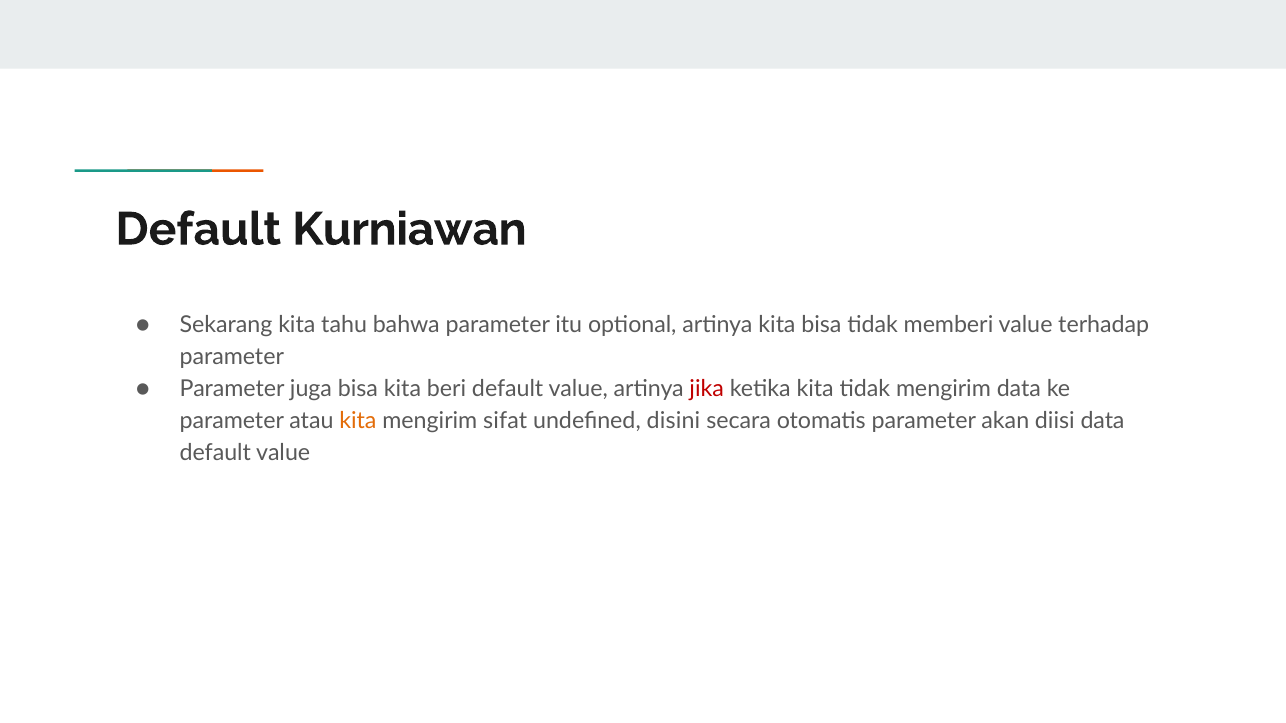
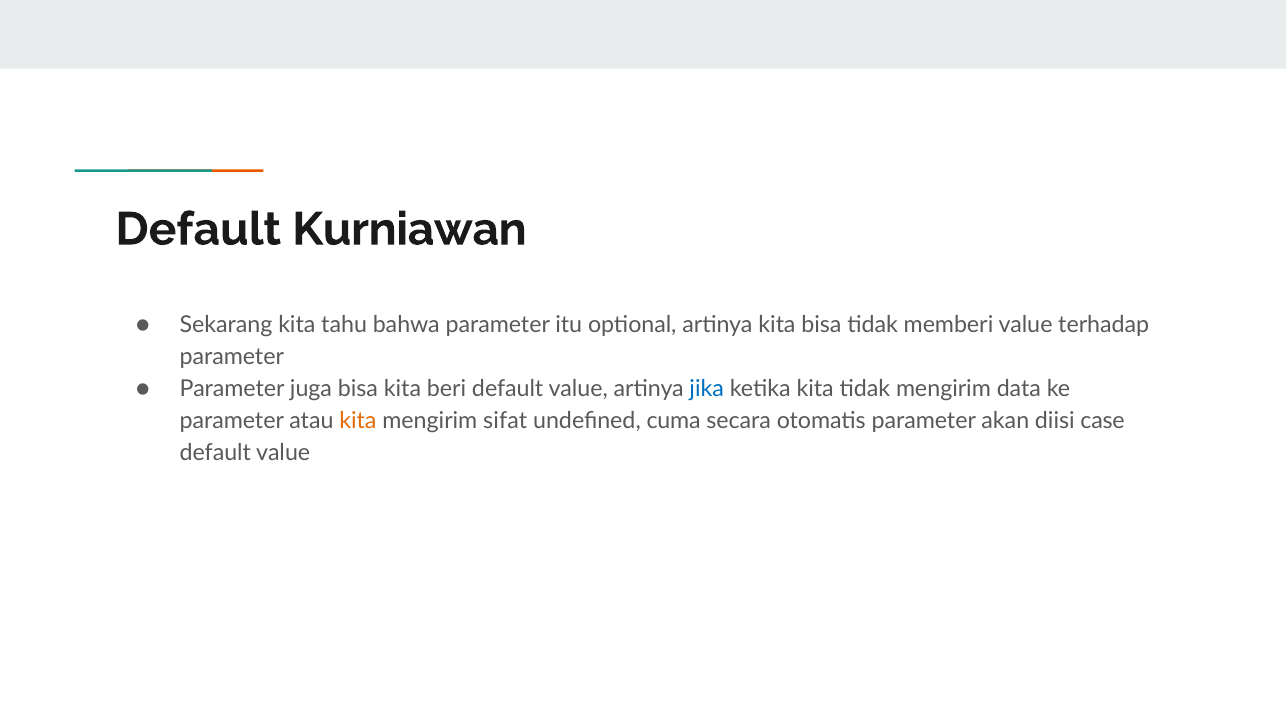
jika colour: red -> blue
disini: disini -> cuma
diisi data: data -> case
